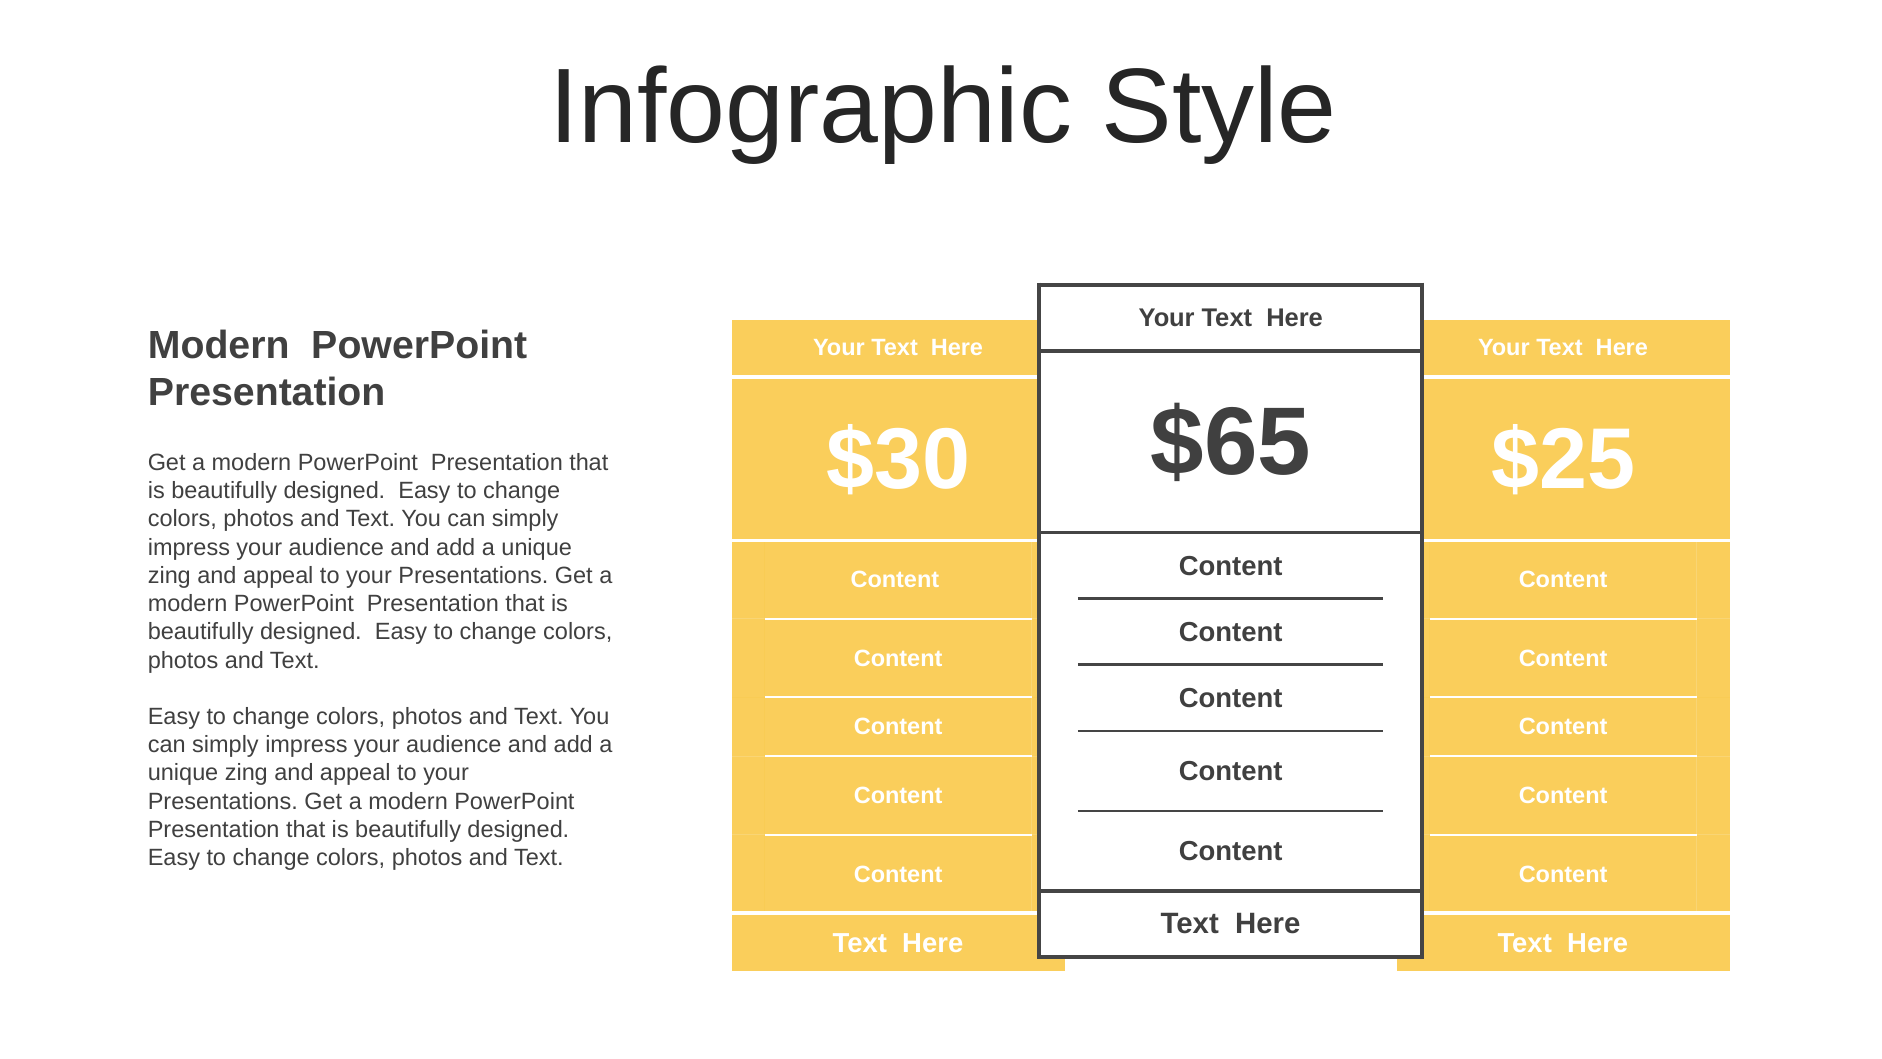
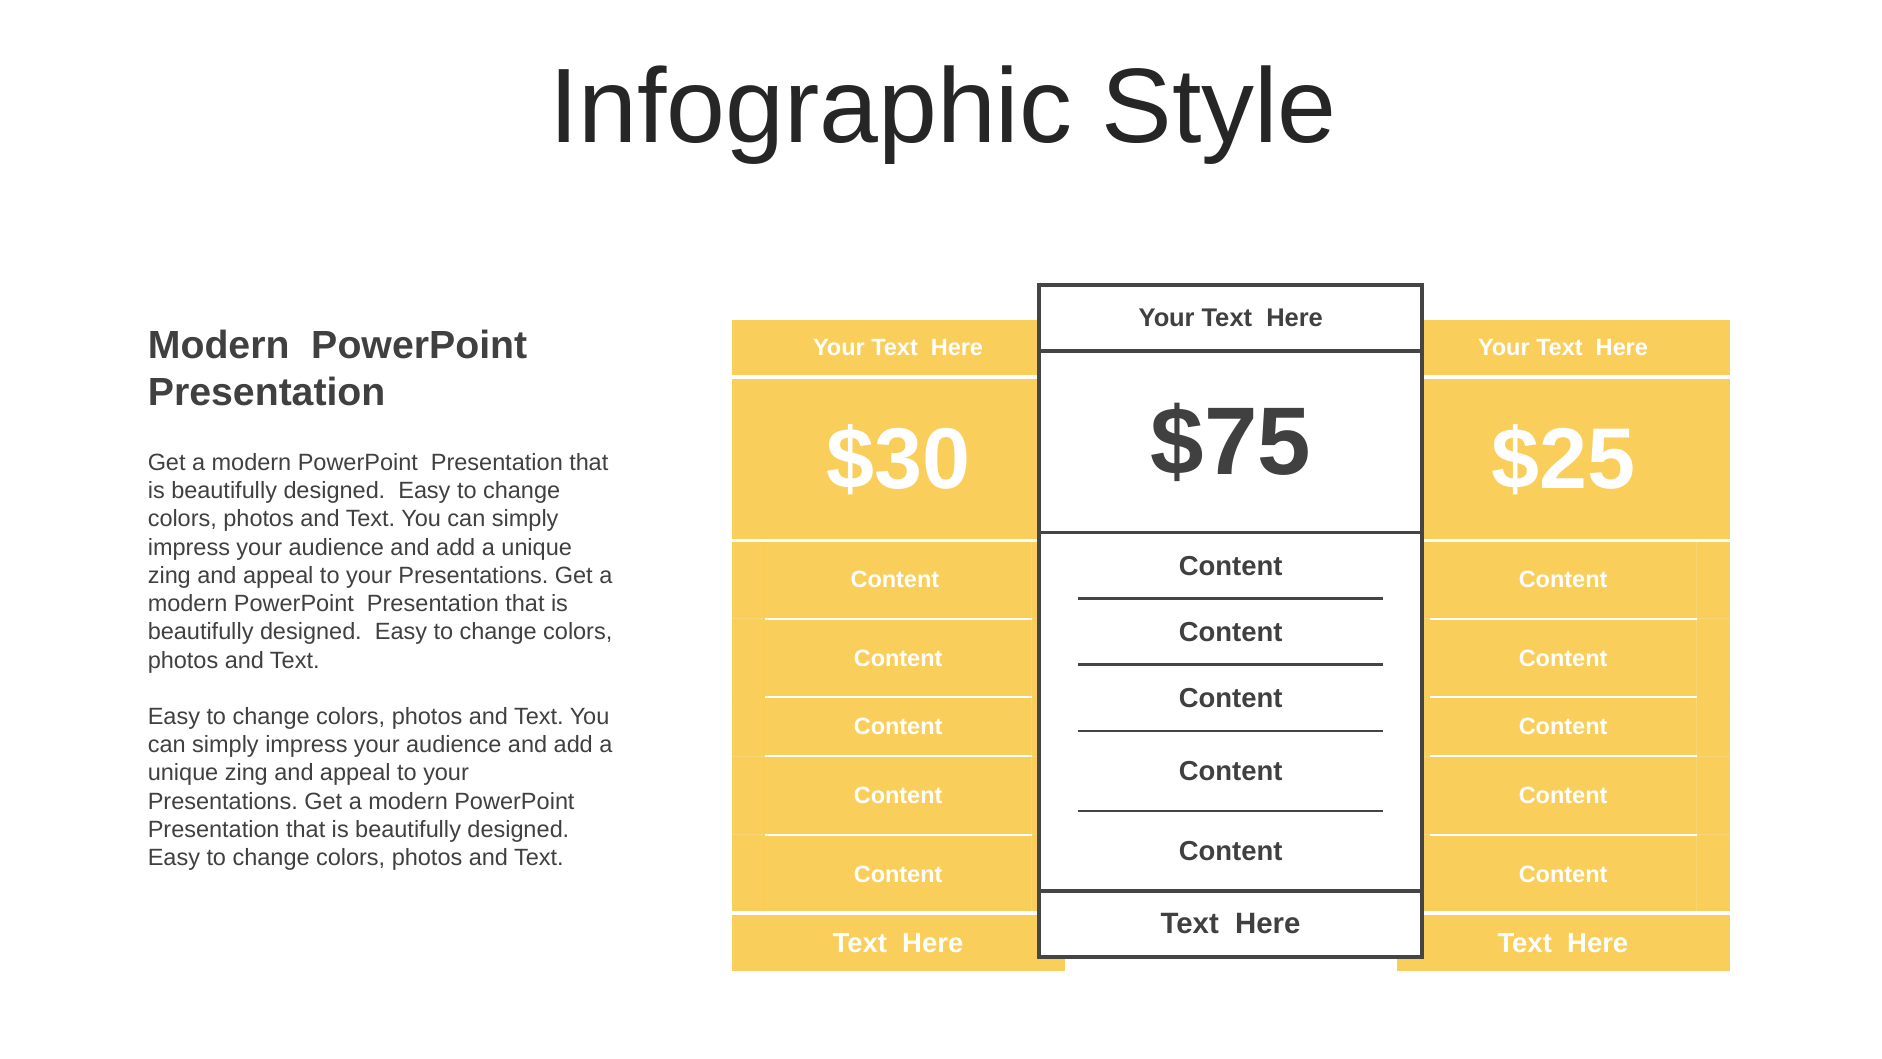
$65: $65 -> $75
